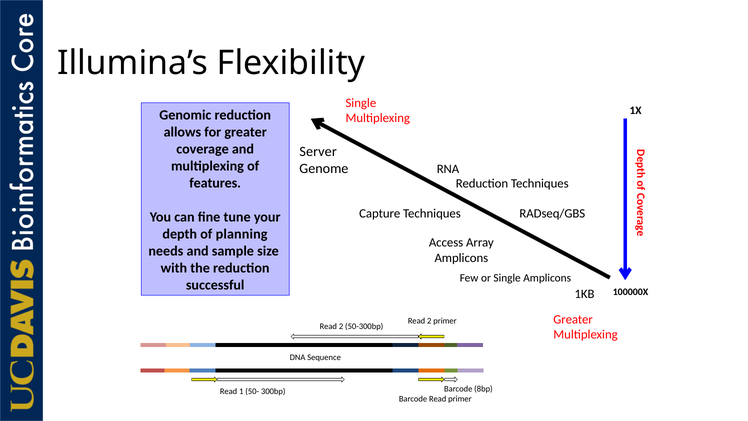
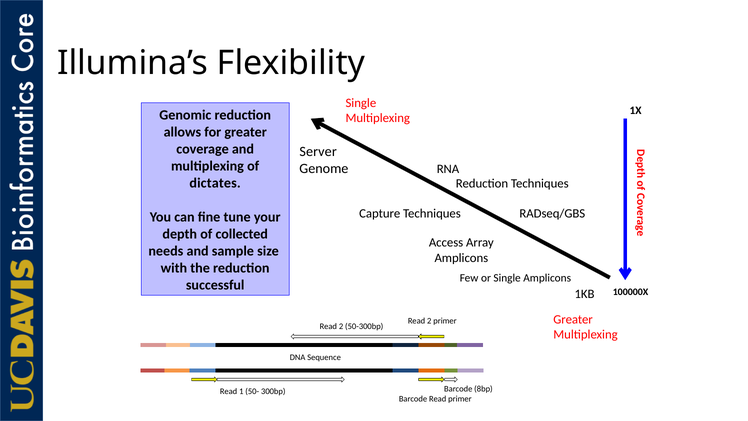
features: features -> dictates
planning: planning -> collected
